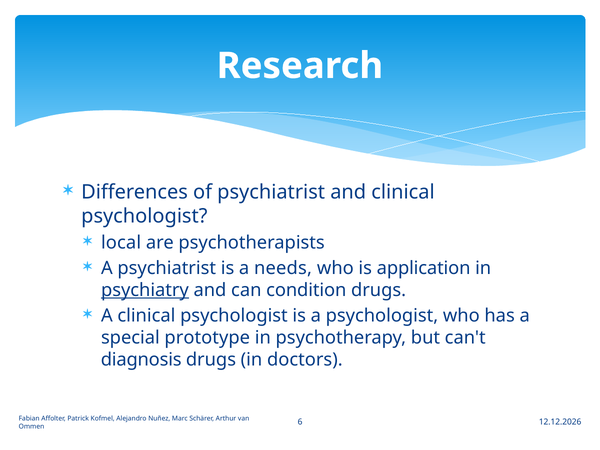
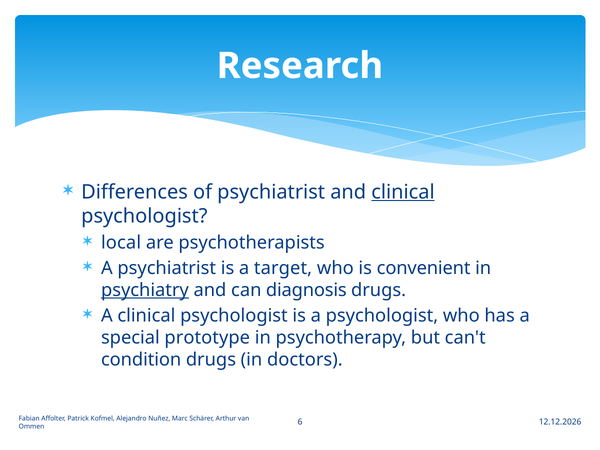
clinical at (403, 192) underline: none -> present
needs: needs -> target
application: application -> convenient
condition: condition -> diagnosis
diagnosis: diagnosis -> condition
